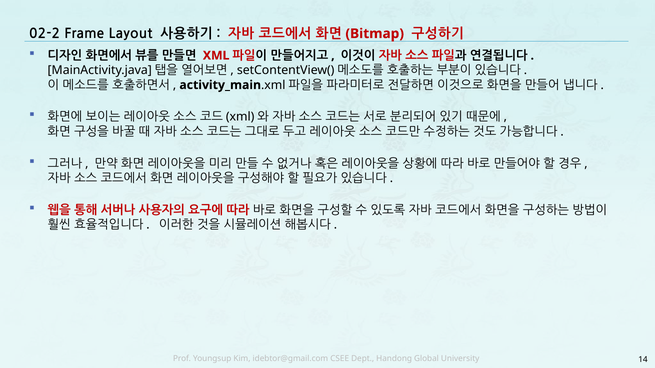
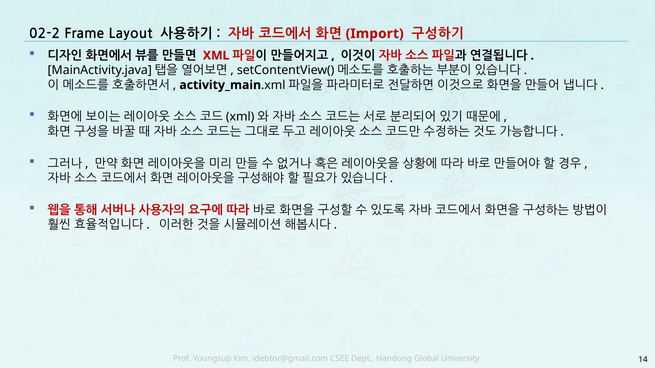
Bitmap: Bitmap -> Import
